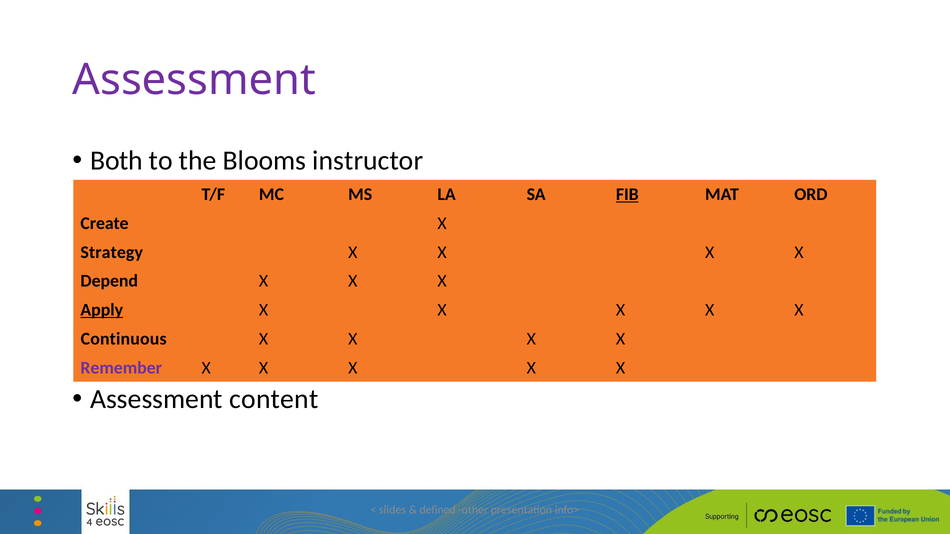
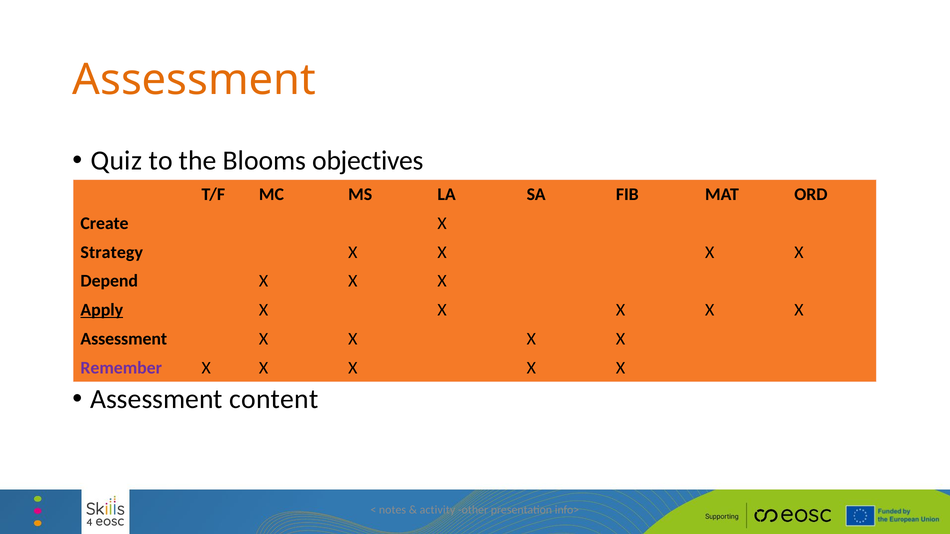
Assessment at (194, 80) colour: purple -> orange
Both: Both -> Quiz
instructor: instructor -> objectives
FIB underline: present -> none
Continuous at (124, 339): Continuous -> Assessment
slides: slides -> notes
defined: defined -> activity
